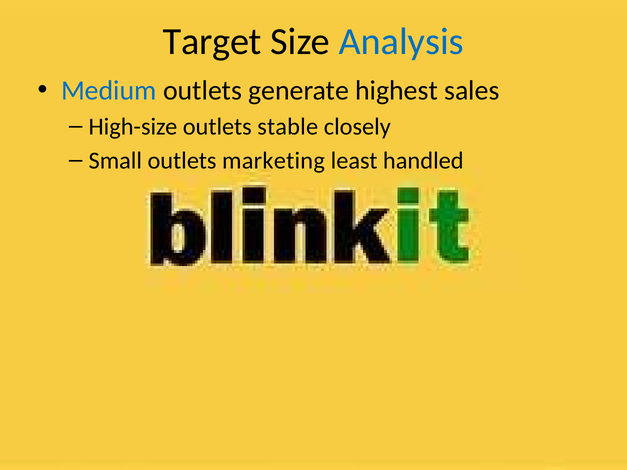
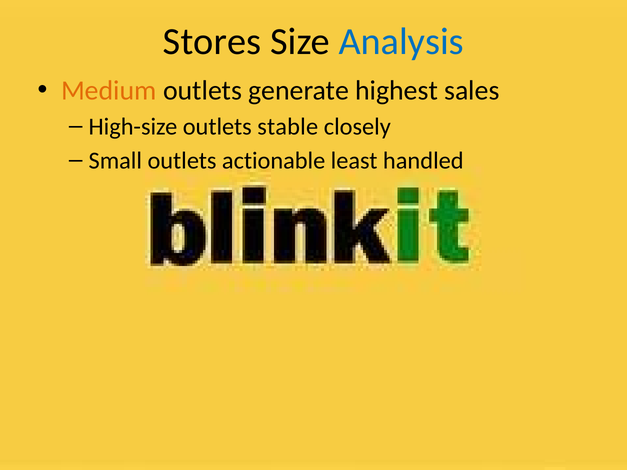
Target: Target -> Stores
Medium colour: blue -> orange
marketing: marketing -> actionable
